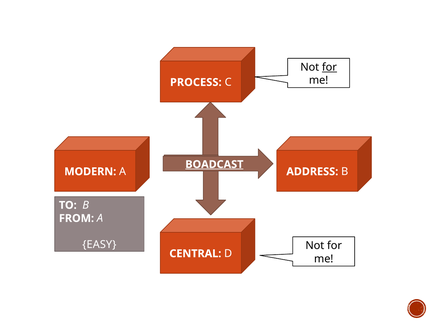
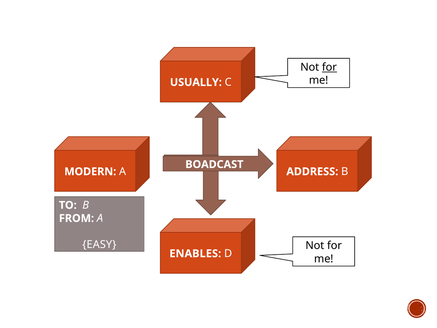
PROCESS: PROCESS -> USUALLY
BOADCAST underline: present -> none
CENTRAL: CENTRAL -> ENABLES
